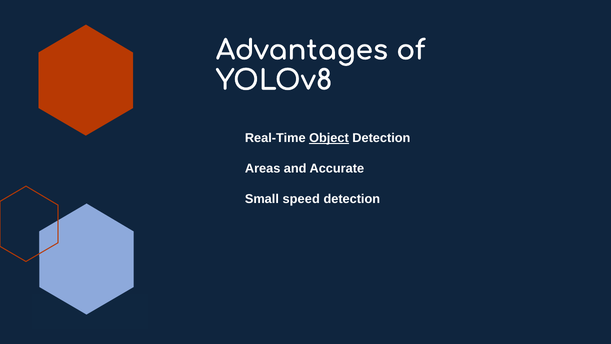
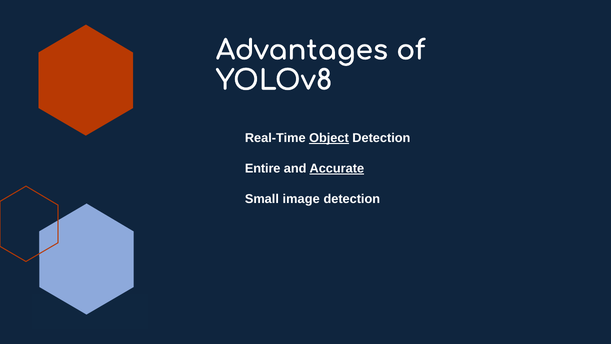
Areas: Areas -> Entire
Accurate underline: none -> present
speed: speed -> image
